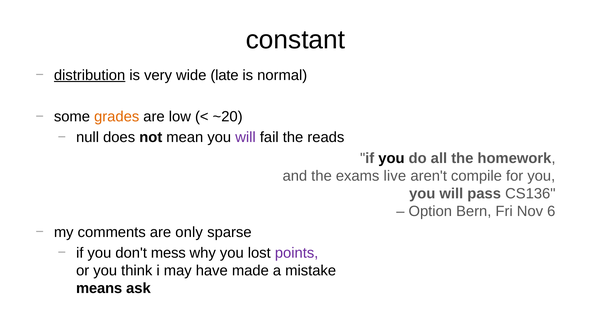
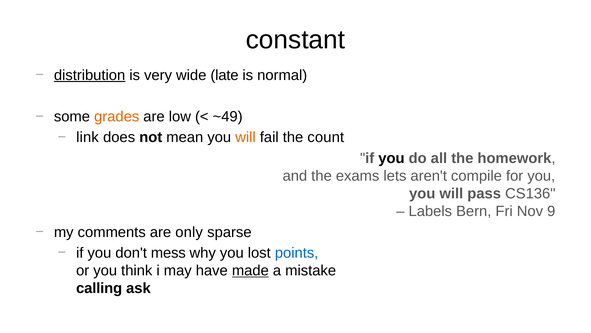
~20: ~20 -> ~49
null: null -> link
will at (246, 137) colour: purple -> orange
reads: reads -> count
live: live -> lets
Option: Option -> Labels
6: 6 -> 9
points colour: purple -> blue
made underline: none -> present
means: means -> calling
